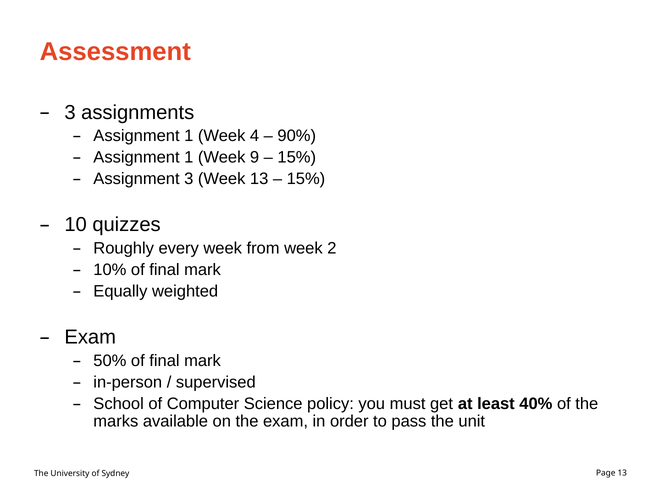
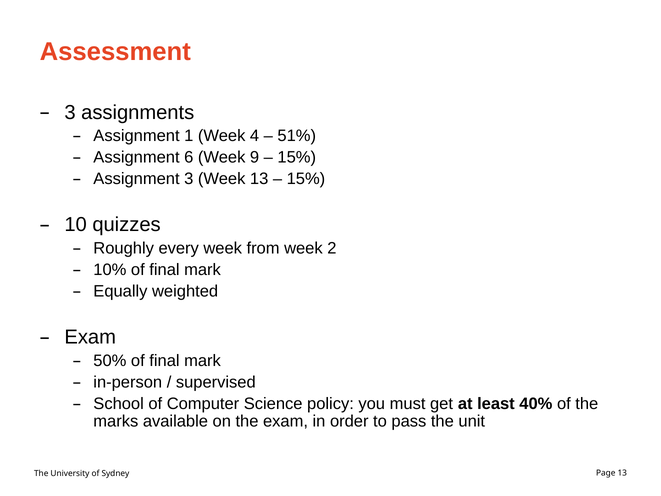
90%: 90% -> 51%
1 at (189, 157): 1 -> 6
